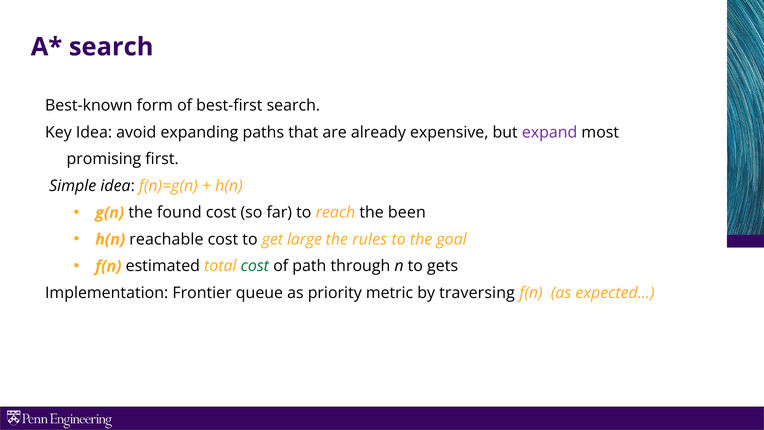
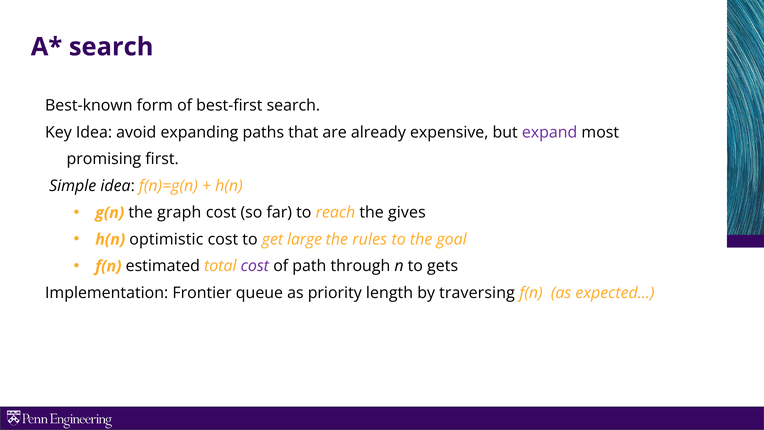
found: found -> graph
been: been -> gives
reachable: reachable -> optimistic
cost at (255, 266) colour: green -> purple
metric: metric -> length
